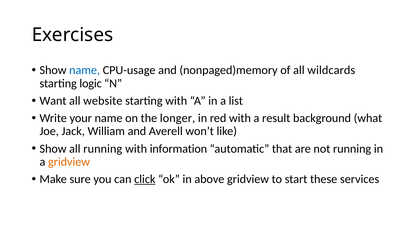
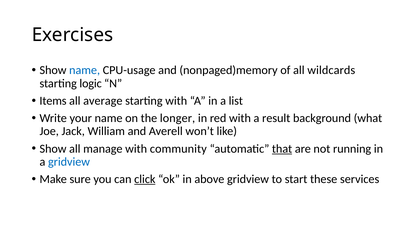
Want: Want -> Items
website: website -> average
all running: running -> manage
information: information -> community
that underline: none -> present
gridview at (69, 162) colour: orange -> blue
